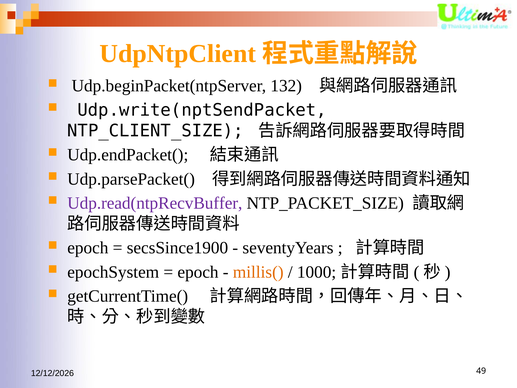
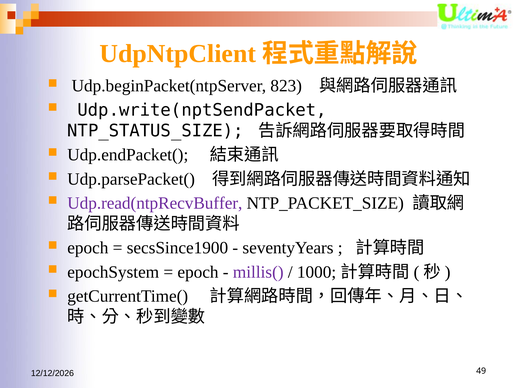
132: 132 -> 823
NTP_CLIENT_SIZE: NTP_CLIENT_SIZE -> NTP_STATUS_SIZE
millis( colour: orange -> purple
